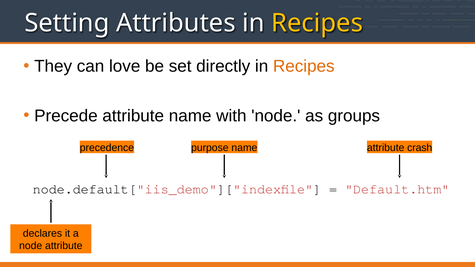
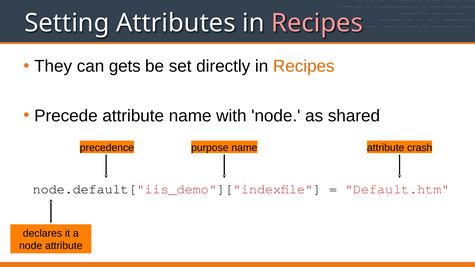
Recipes at (317, 23) colour: yellow -> pink
love: love -> gets
groups: groups -> shared
